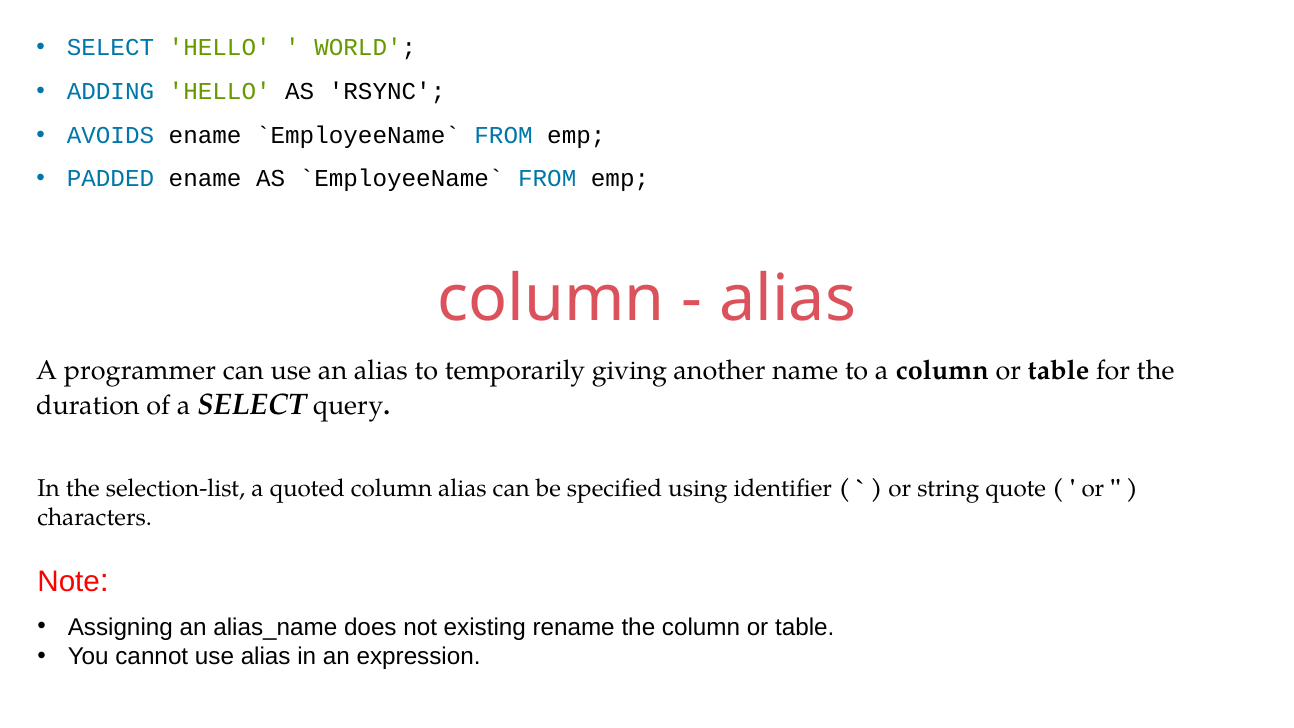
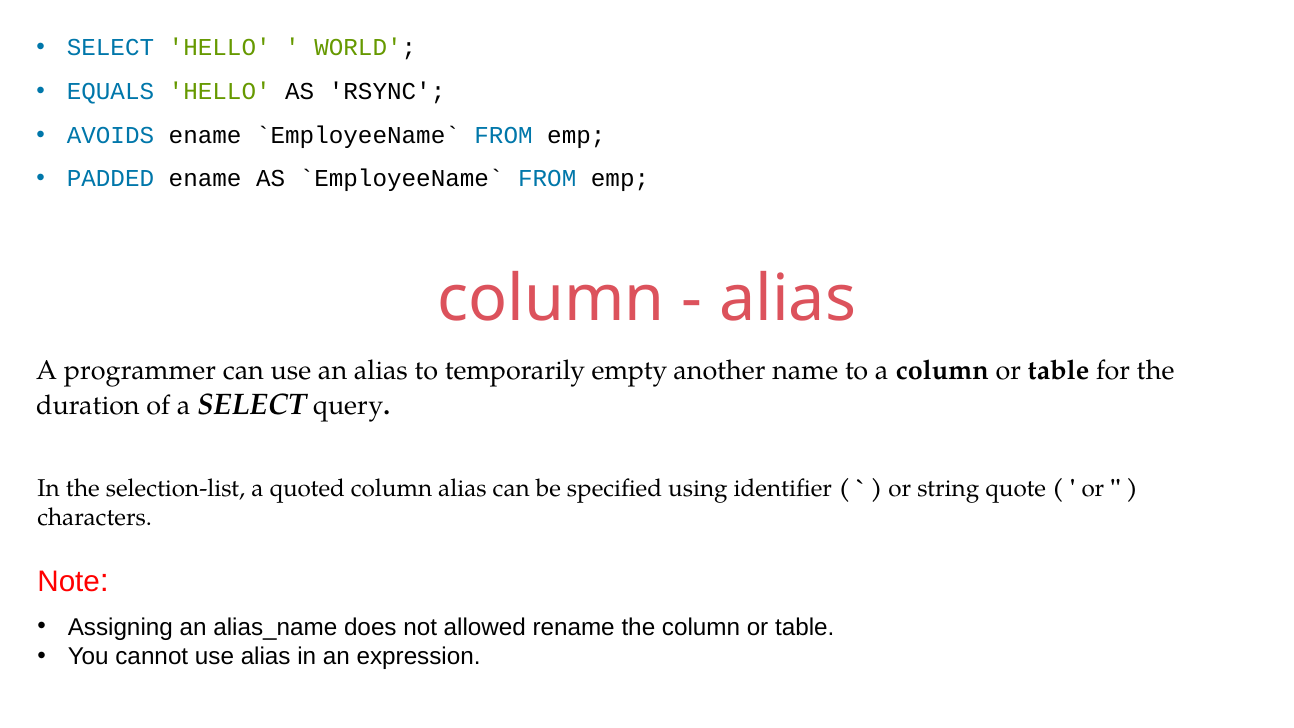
ADDING: ADDING -> EQUALS
giving: giving -> empty
existing: existing -> allowed
